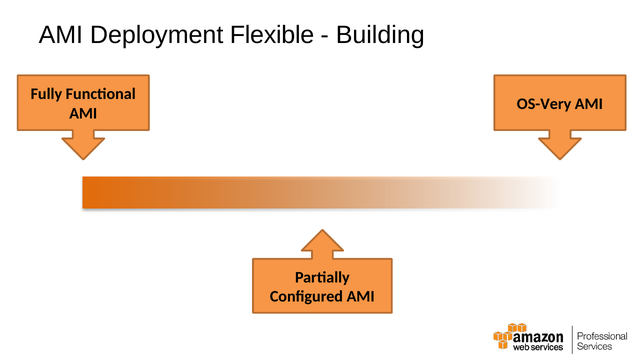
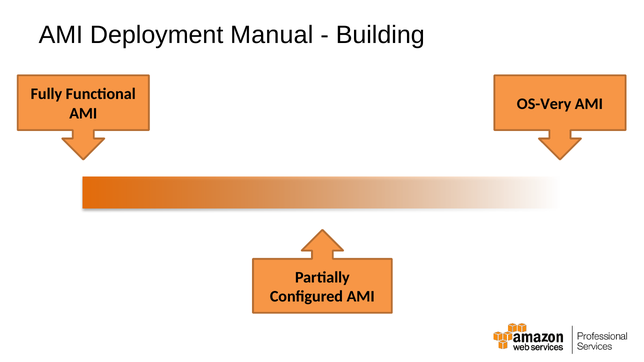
Flexible: Flexible -> Manual
